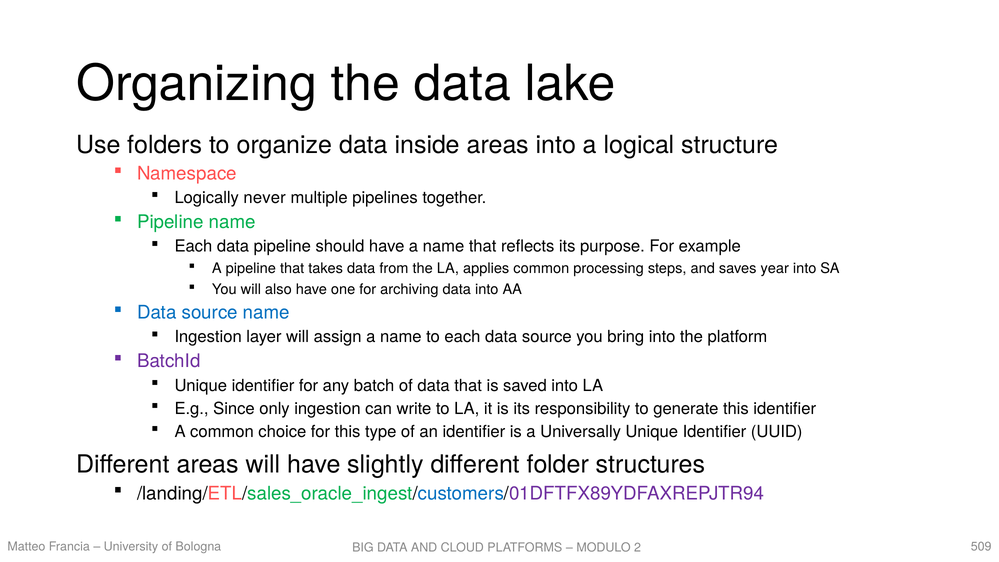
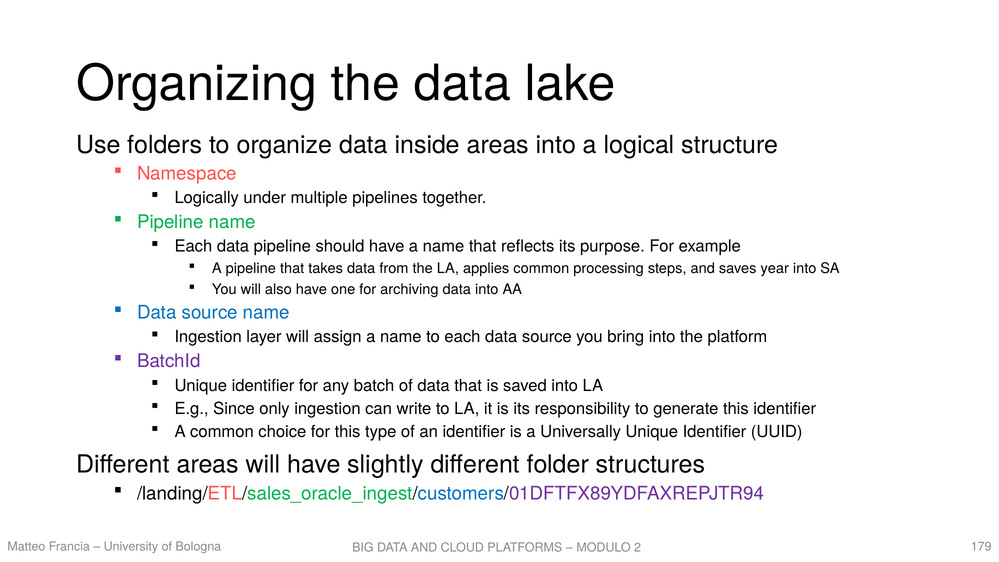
never: never -> under
509: 509 -> 179
